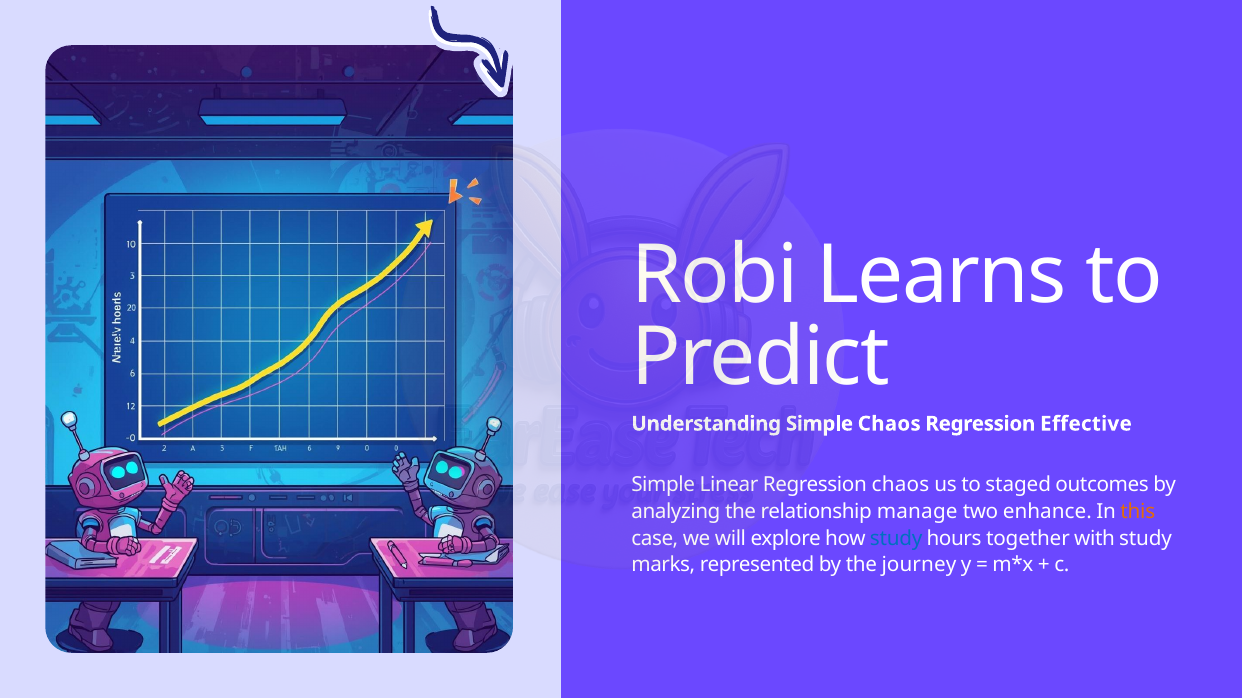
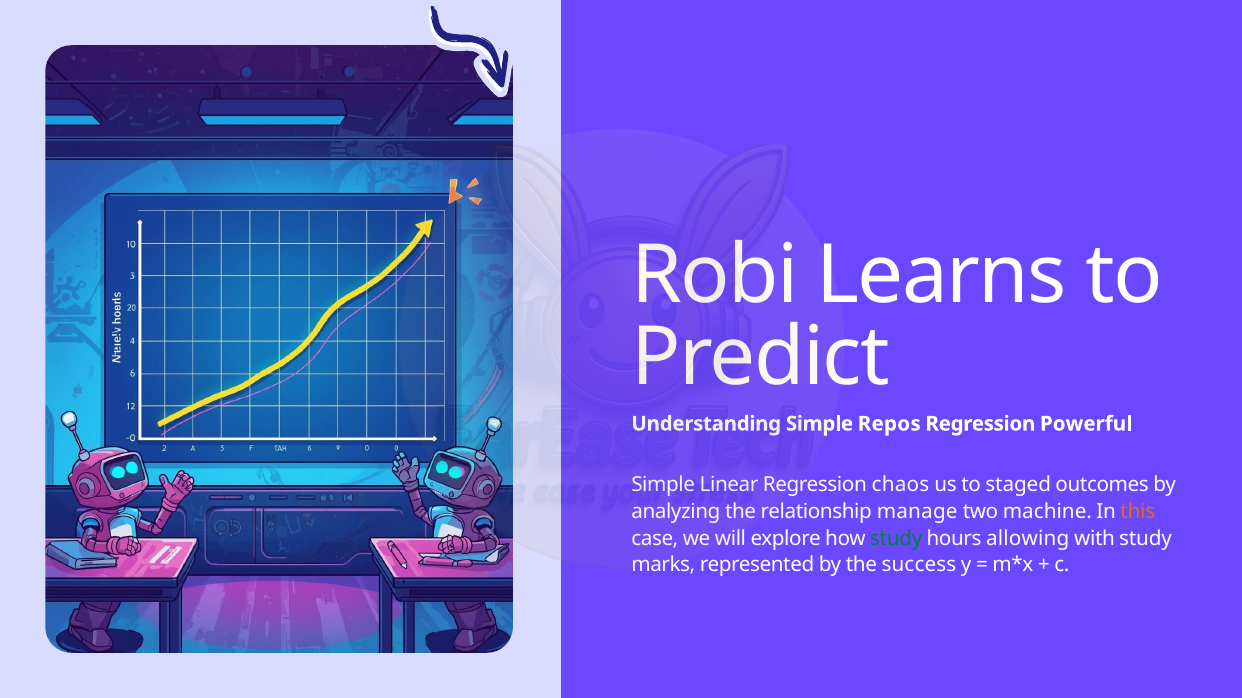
Chaos at (889, 424): Chaos -> Repos
Effective: Effective -> Powerful
enhance: enhance -> machine
study at (896, 539) colour: blue -> green
together: together -> allowing
journey: journey -> success
